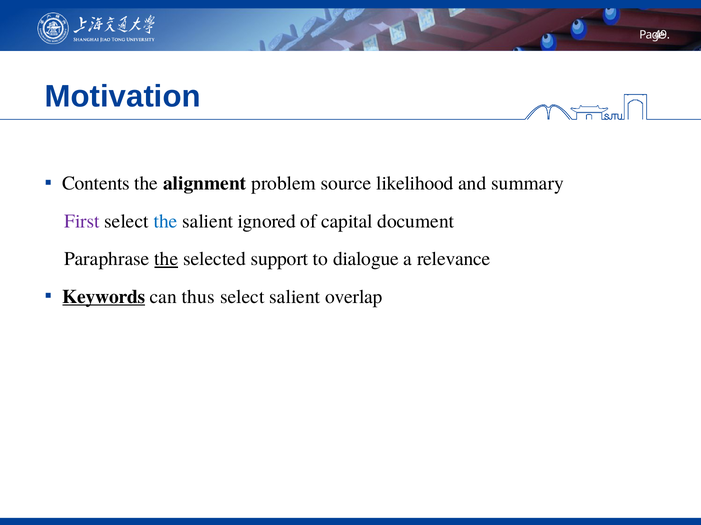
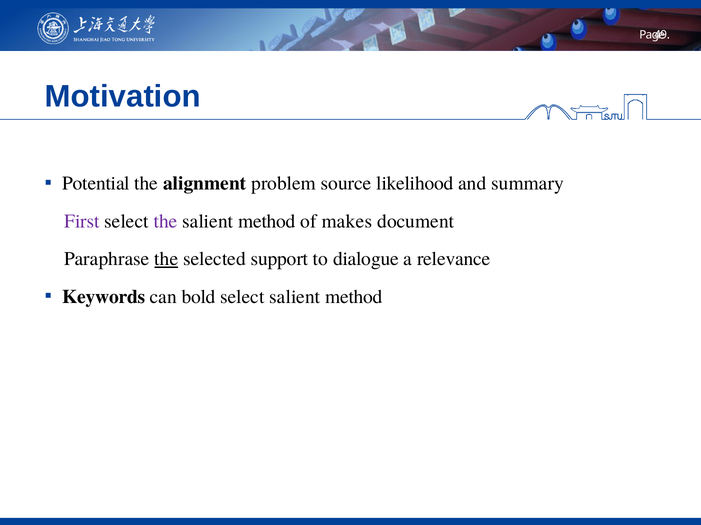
Contents: Contents -> Potential
the at (166, 221) colour: blue -> purple
ignored at (267, 221): ignored -> method
capital: capital -> makes
Keywords underline: present -> none
thus: thus -> bold
select salient overlap: overlap -> method
